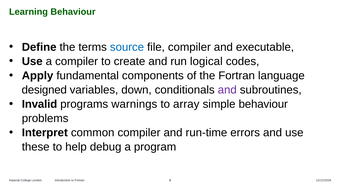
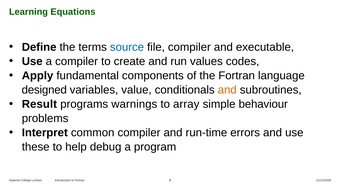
Learning Behaviour: Behaviour -> Equations
logical: logical -> values
down: down -> value
and at (227, 90) colour: purple -> orange
Invalid: Invalid -> Result
